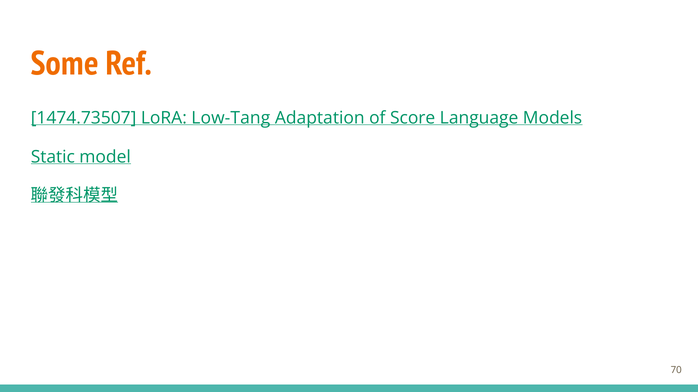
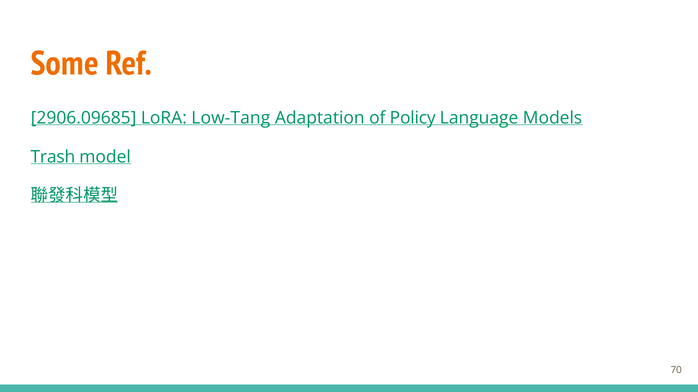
1474.73507: 1474.73507 -> 2906.09685
Score: Score -> Policy
Static: Static -> Trash
